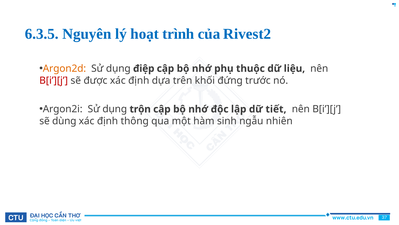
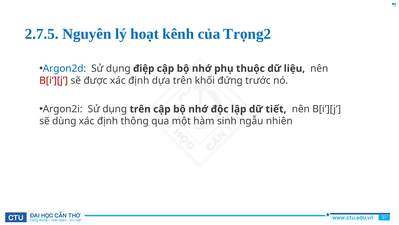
6.3.5: 6.3.5 -> 2.7.5
trình: trình -> kênh
Rivest2: Rivest2 -> Trọng2
Argon2d colour: orange -> blue
trộn at (140, 109): trộn -> trên
